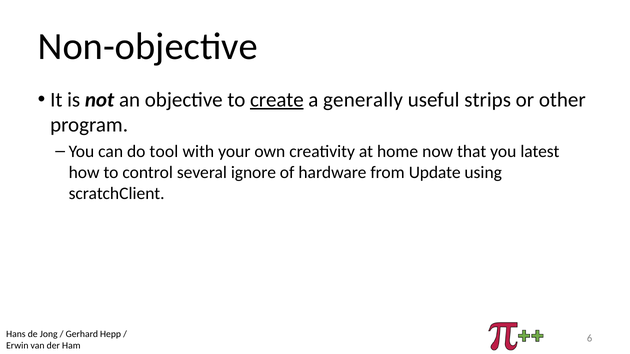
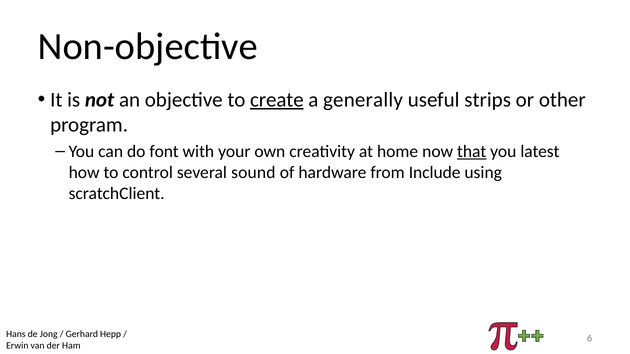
tool: tool -> font
that underline: none -> present
ignore: ignore -> sound
Update: Update -> Include
